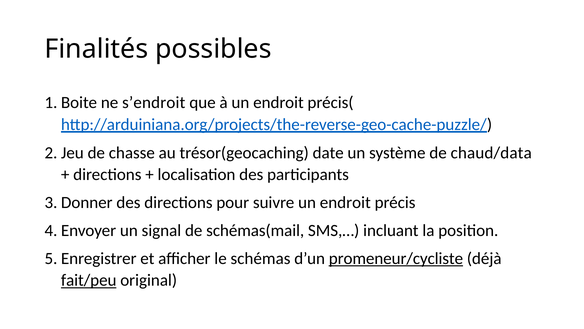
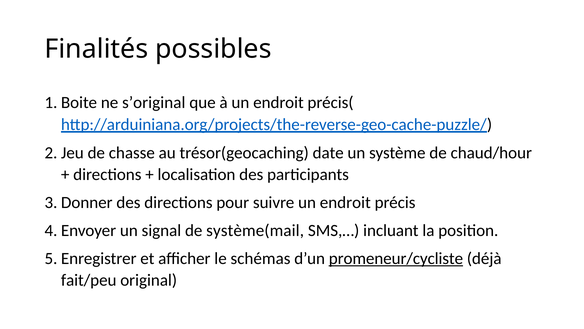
s’endroit: s’endroit -> s’original
chaud/data: chaud/data -> chaud/hour
schémas(mail: schémas(mail -> système(mail
fait/peu underline: present -> none
